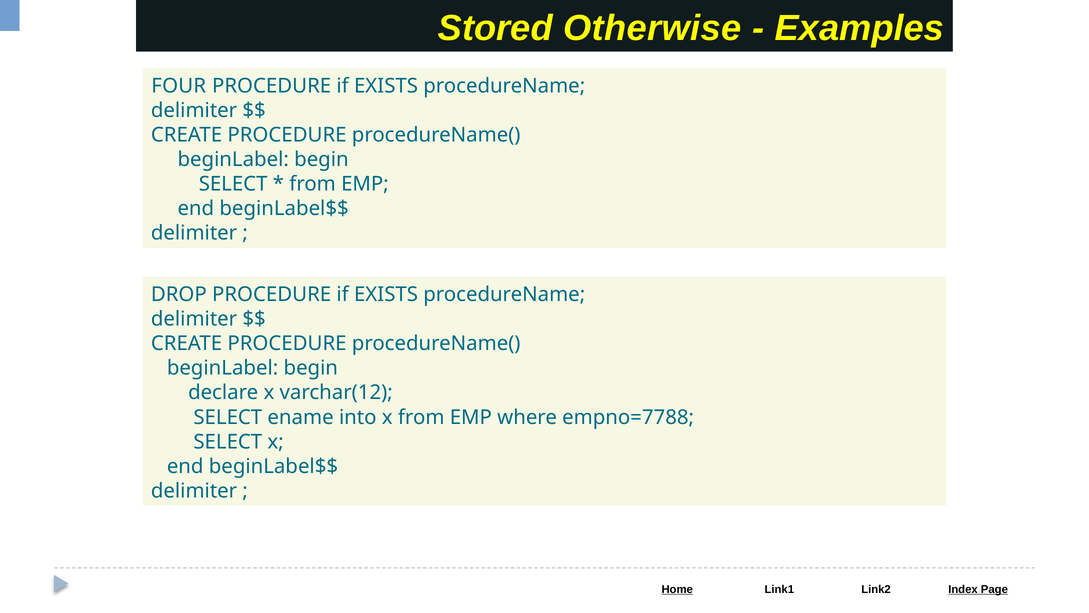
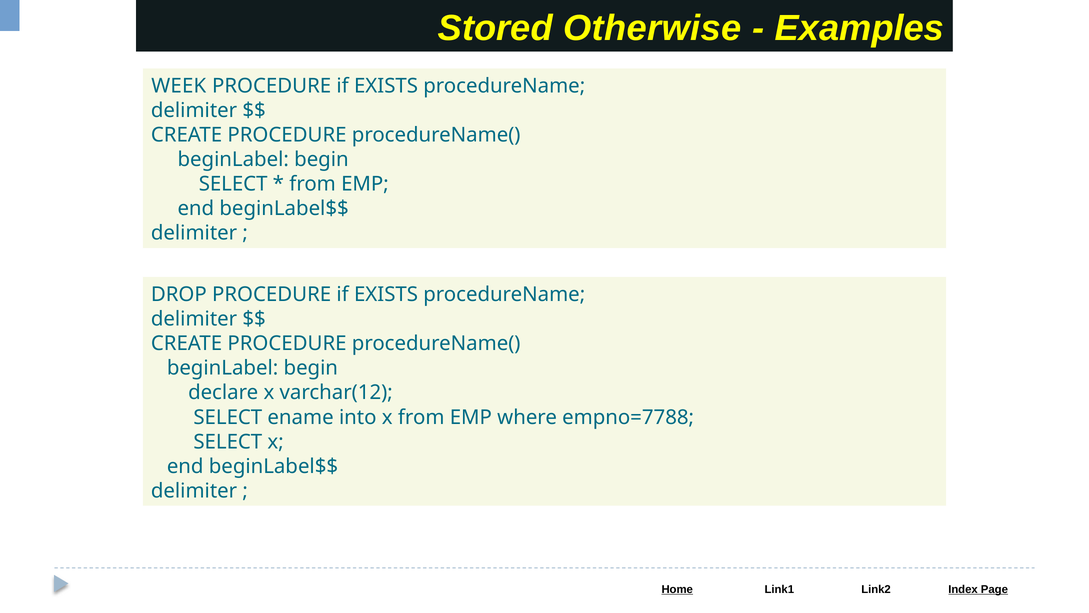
FOUR: FOUR -> WEEK
